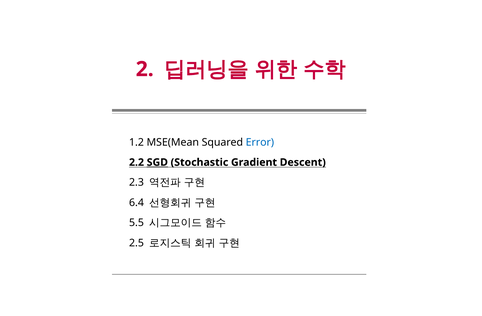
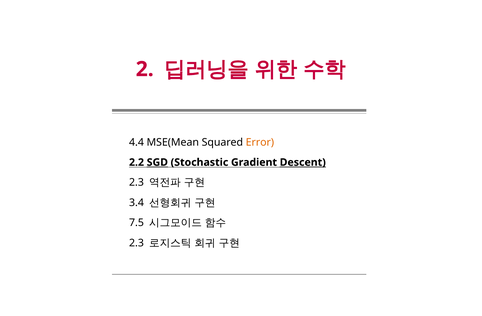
1.2: 1.2 -> 4.4
Error colour: blue -> orange
Descent underline: none -> present
6.4: 6.4 -> 3.4
5.5: 5.5 -> 7.5
2.5 at (136, 243): 2.5 -> 2.3
